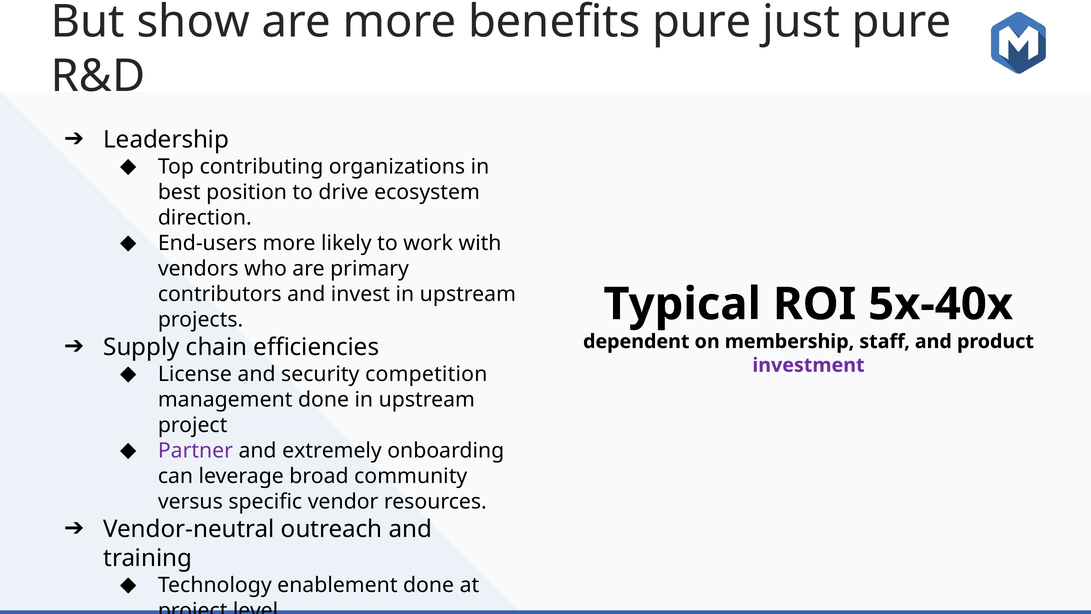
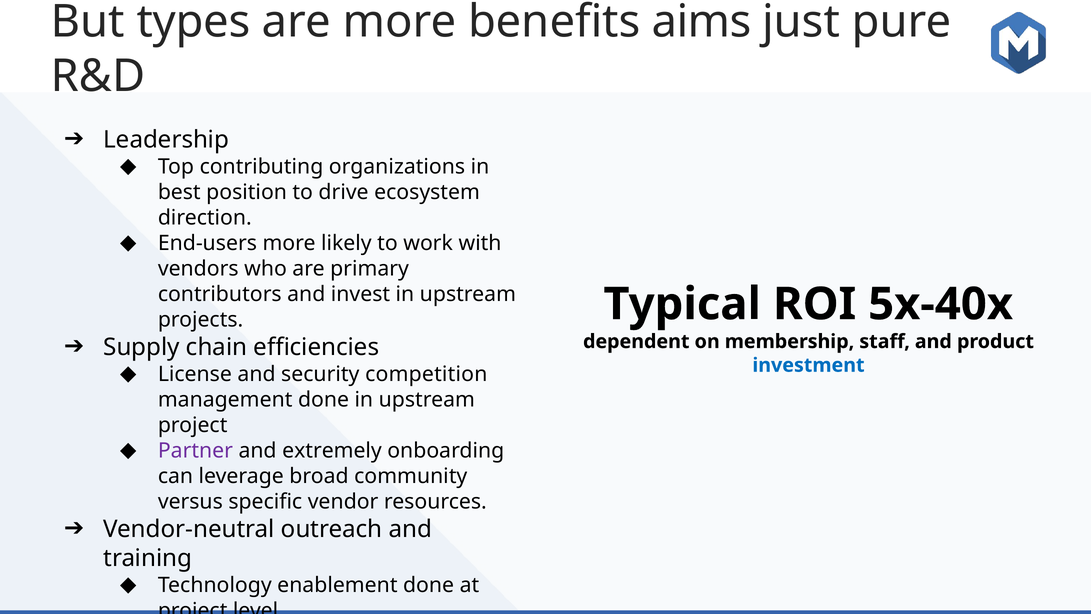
show: show -> types
benefits pure: pure -> aims
investment colour: purple -> blue
